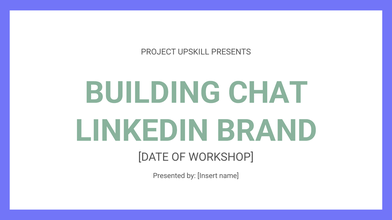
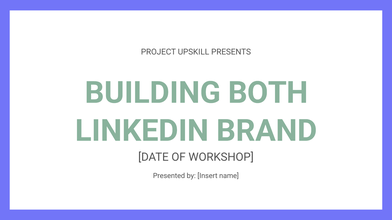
CHAT: CHAT -> BOTH
